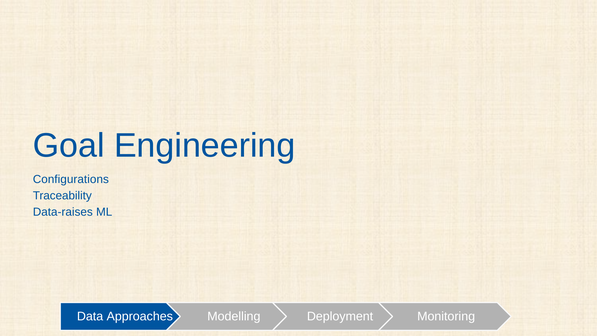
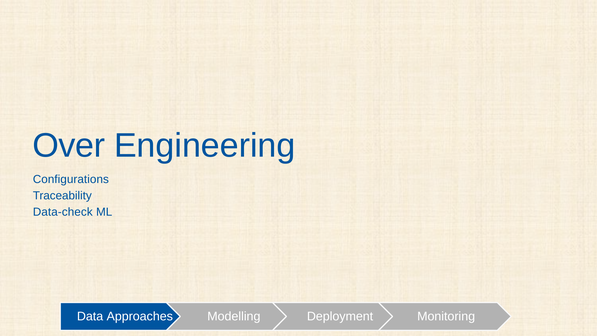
Goal: Goal -> Over
Data-raises: Data-raises -> Data-check
